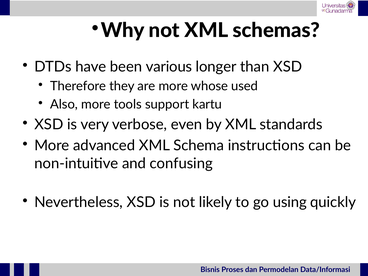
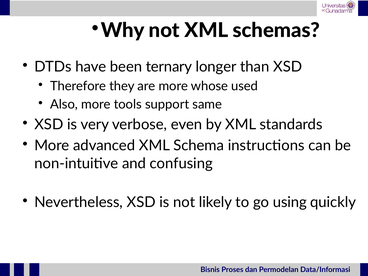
various: various -> ternary
kartu: kartu -> same
